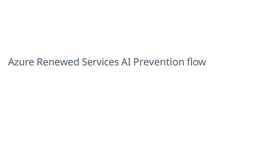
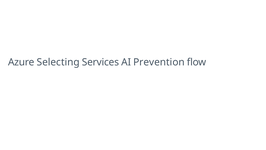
Renewed: Renewed -> Selecting
